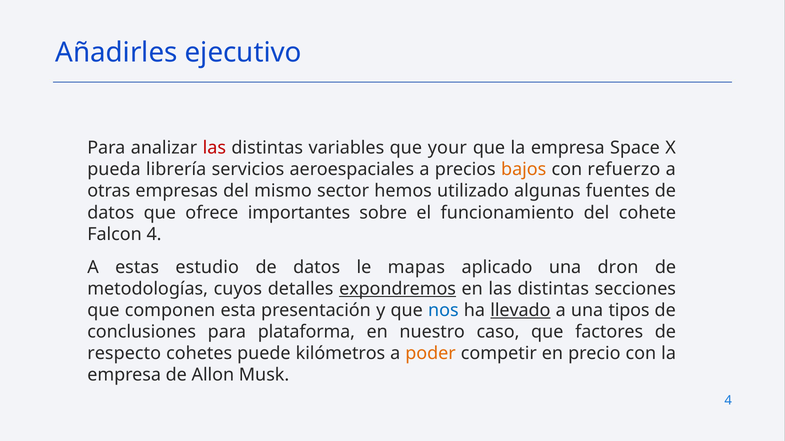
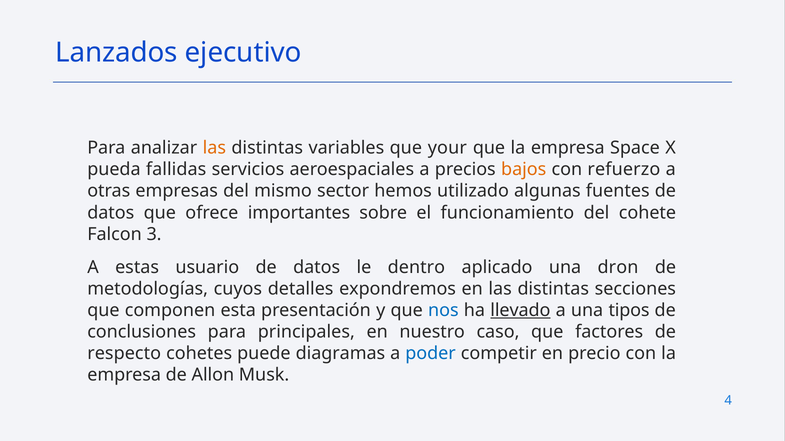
Añadirles: Añadirles -> Lanzados
las at (214, 148) colour: red -> orange
librería: librería -> fallidas
Falcon 4: 4 -> 3
estudio: estudio -> usuario
mapas: mapas -> dentro
expondremos underline: present -> none
plataforma: plataforma -> principales
kilómetros: kilómetros -> diagramas
poder colour: orange -> blue
